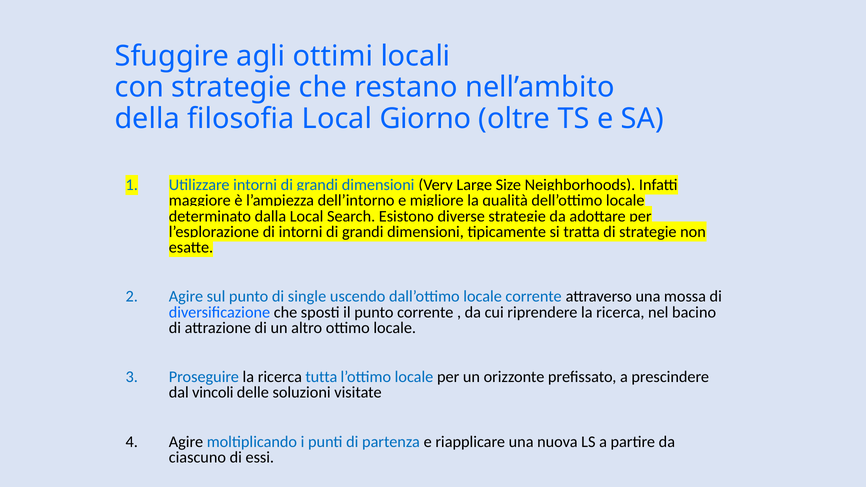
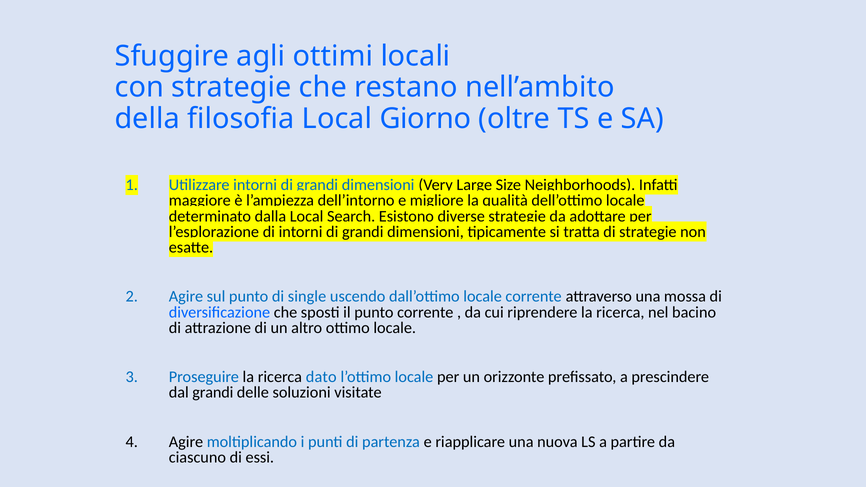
tutta: tutta -> dato
dal vincoli: vincoli -> grandi
